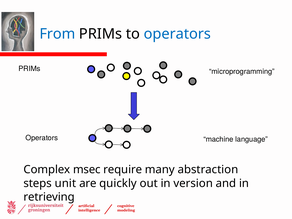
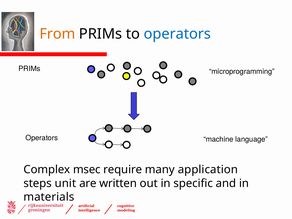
From colour: blue -> orange
abstraction: abstraction -> application
quickly: quickly -> written
version: version -> specific
retrieving: retrieving -> materials
